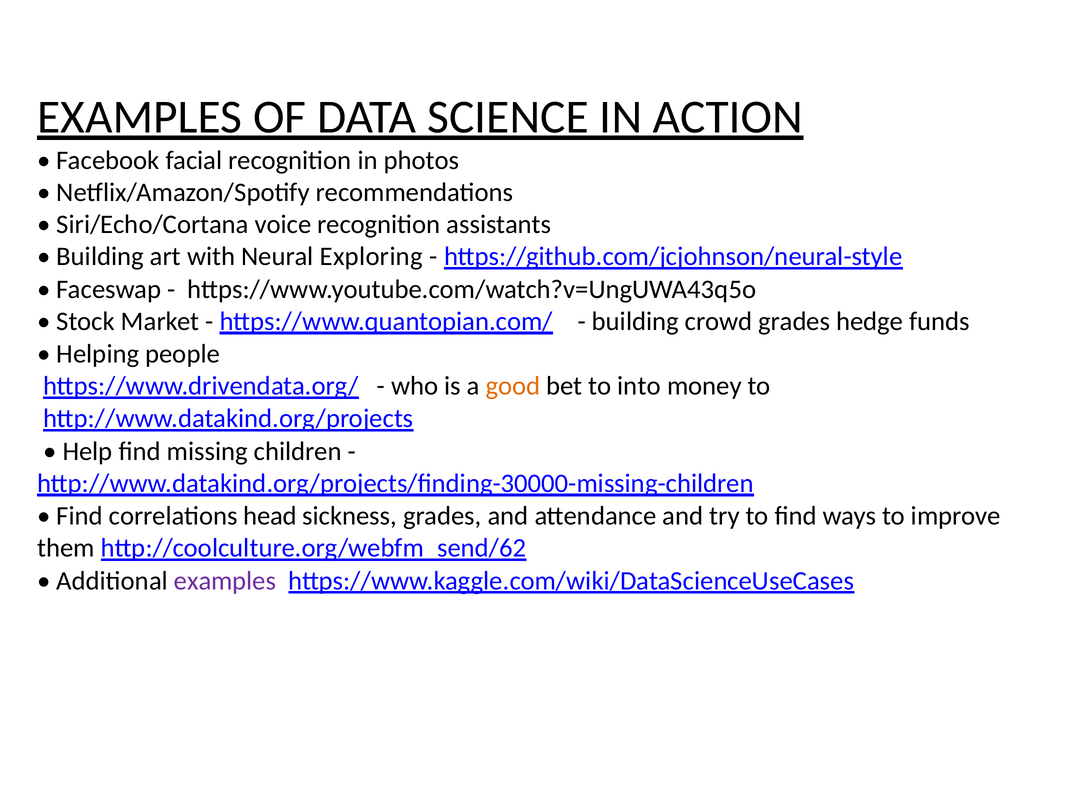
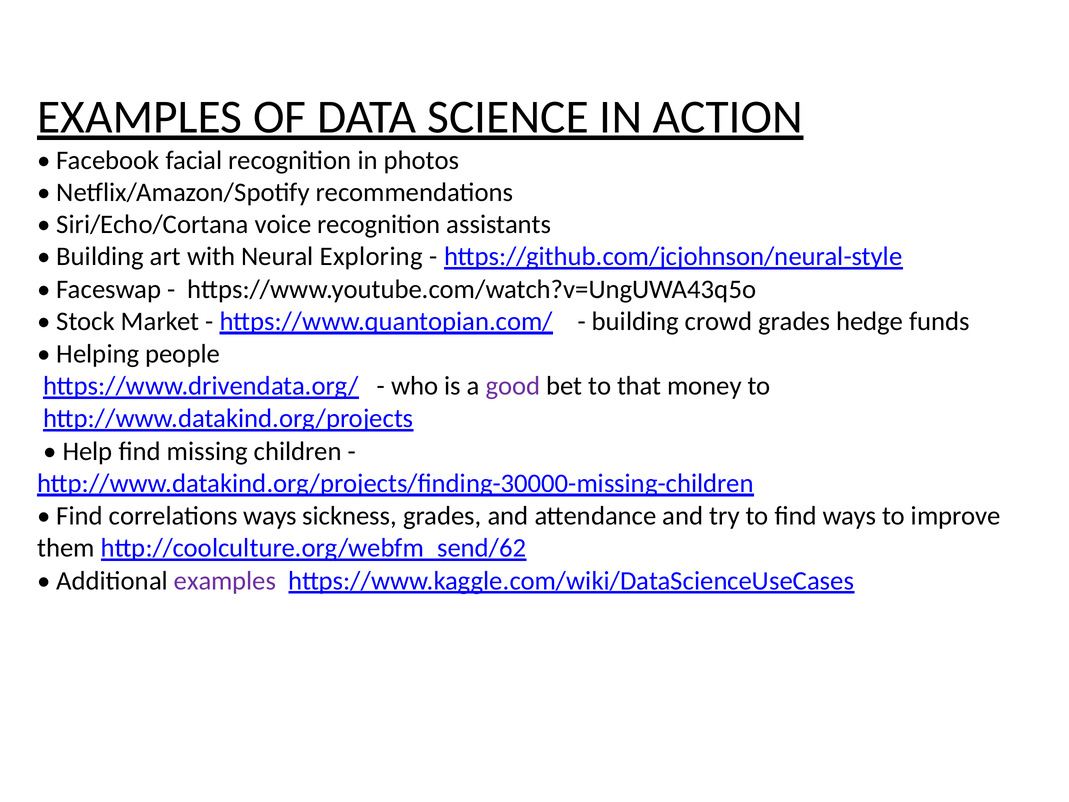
good colour: orange -> purple
into: into -> that
correlations head: head -> ways
